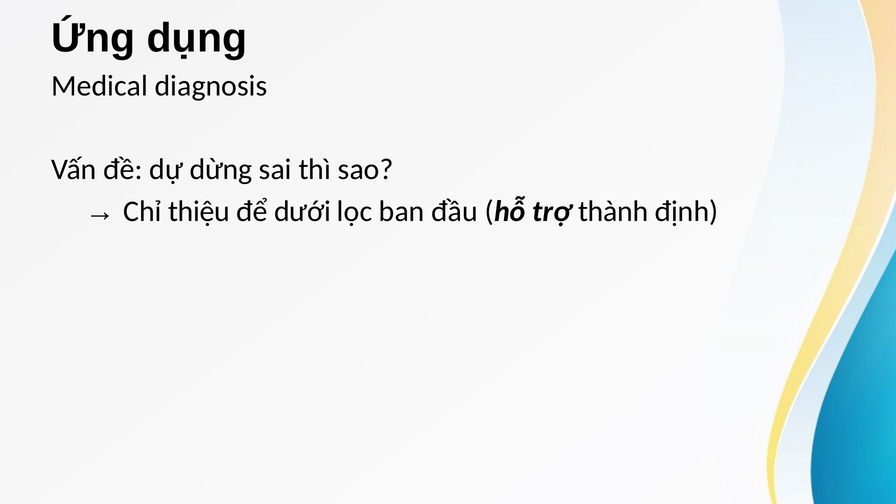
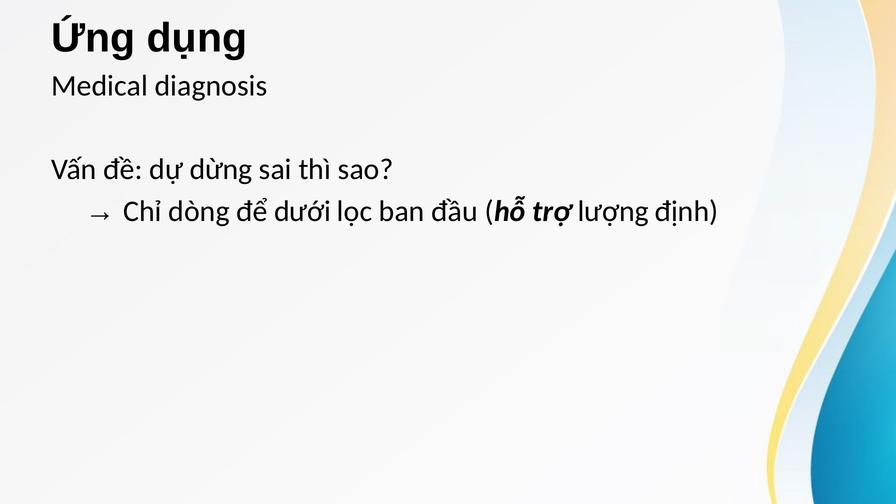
thiệu: thiệu -> dòng
thành: thành -> lượng
